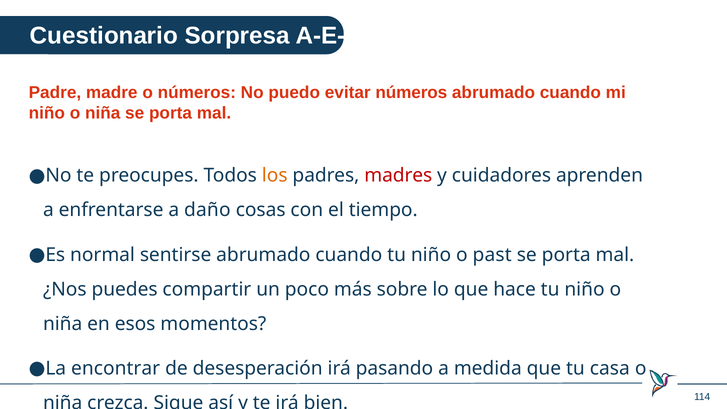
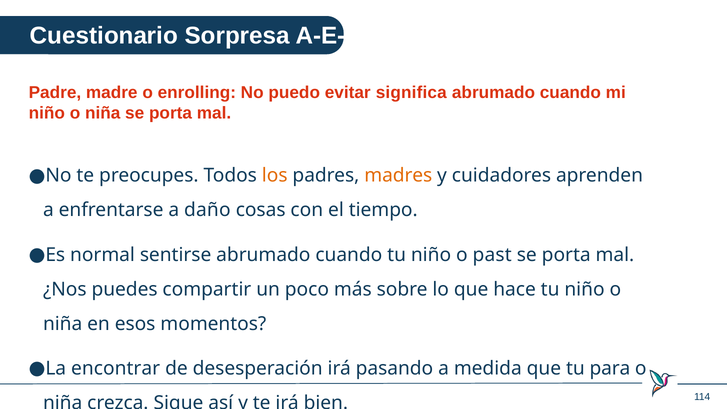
o números: números -> enrolling
evitar números: números -> significa
madres colour: red -> orange
casa: casa -> para
